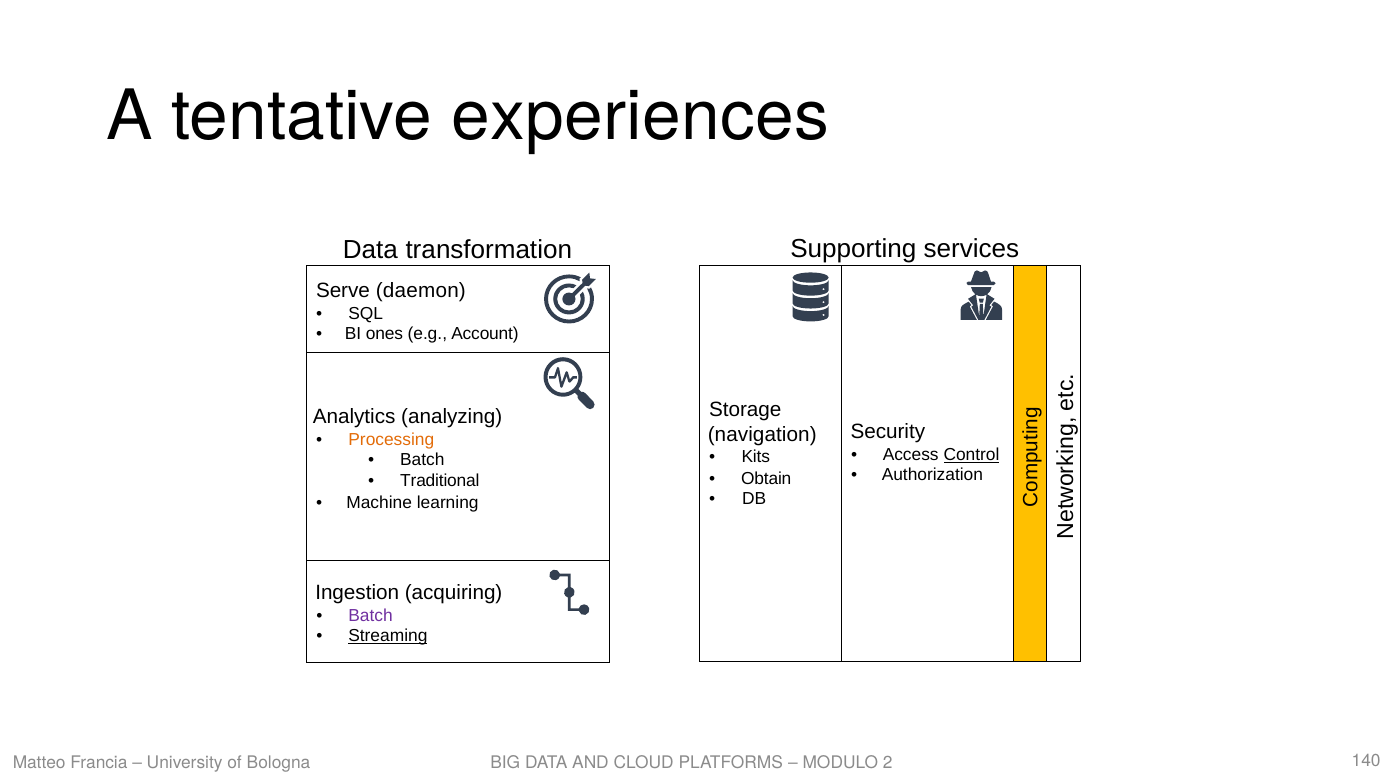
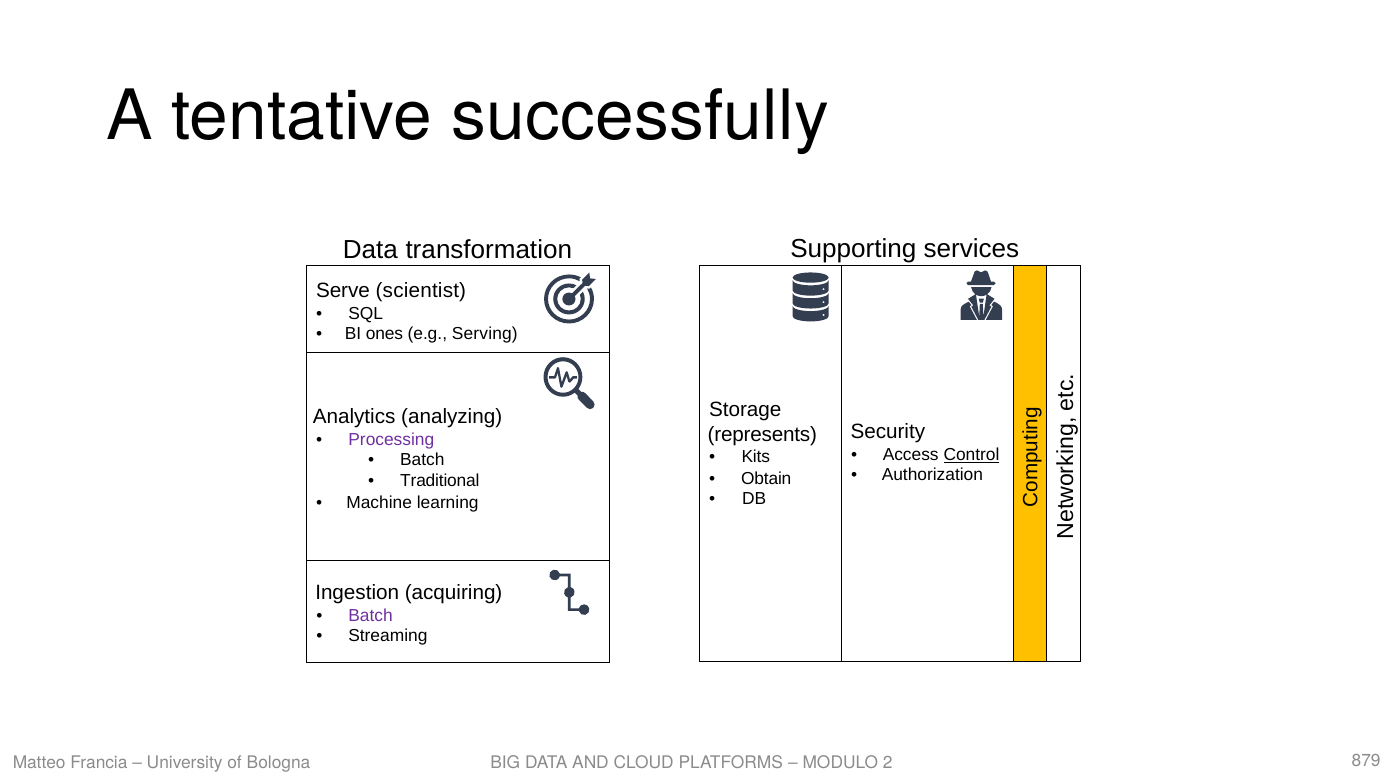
experiences: experiences -> successfully
daemon: daemon -> scientist
Account: Account -> Serving
navigation: navigation -> represents
Processing colour: orange -> purple
Streaming underline: present -> none
140: 140 -> 879
